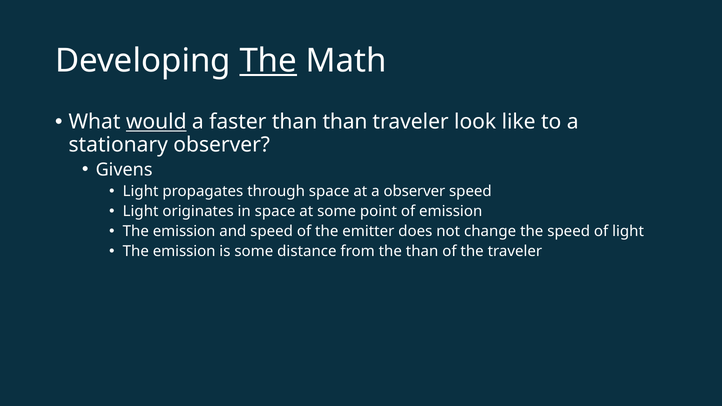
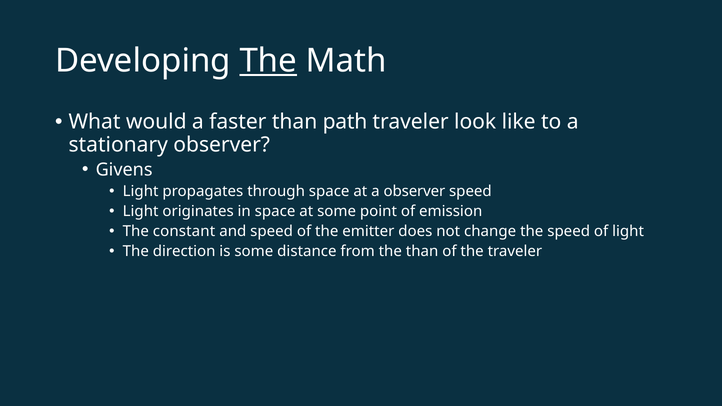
would underline: present -> none
than than: than -> path
emission at (184, 231): emission -> constant
emission at (184, 251): emission -> direction
